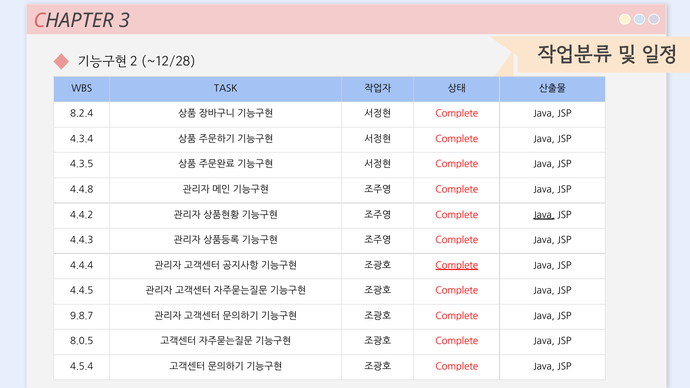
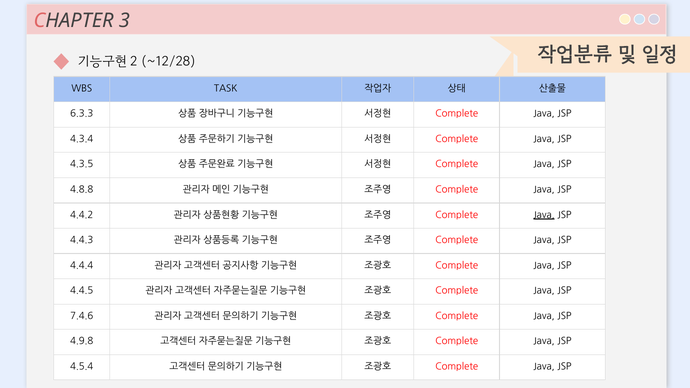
8.2.4: 8.2.4 -> 6.3.3
4.4.8: 4.4.8 -> 4.8.8
Complete at (457, 266) underline: present -> none
9.8.7: 9.8.7 -> 7.4.6
8.0.5: 8.0.5 -> 4.9.8
